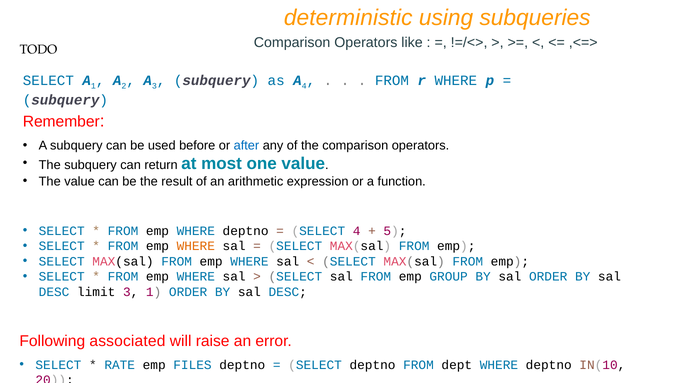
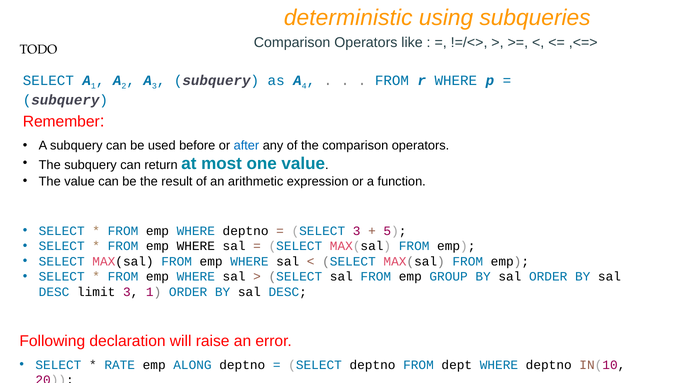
SELECT 4: 4 -> 3
WHERE at (196, 246) colour: orange -> black
associated: associated -> declaration
FILES: FILES -> ALONG
